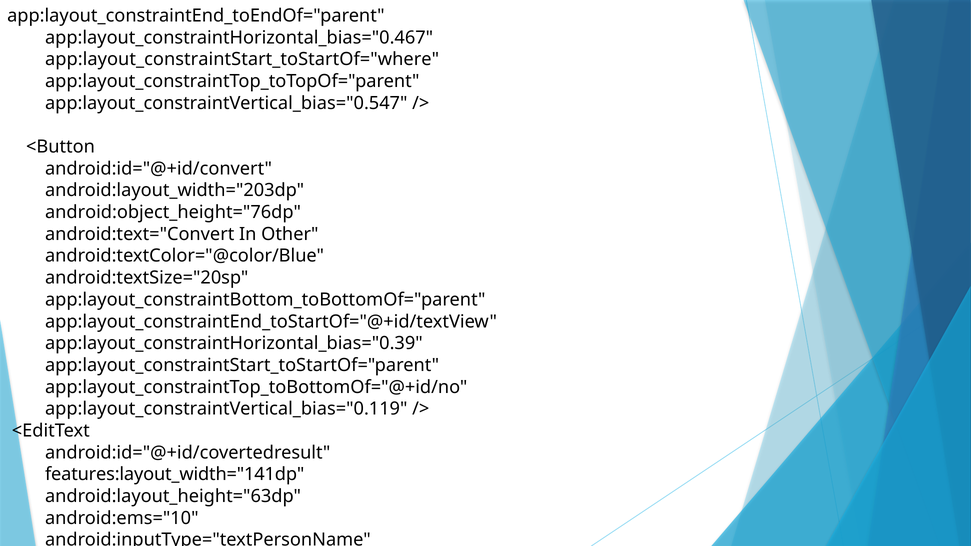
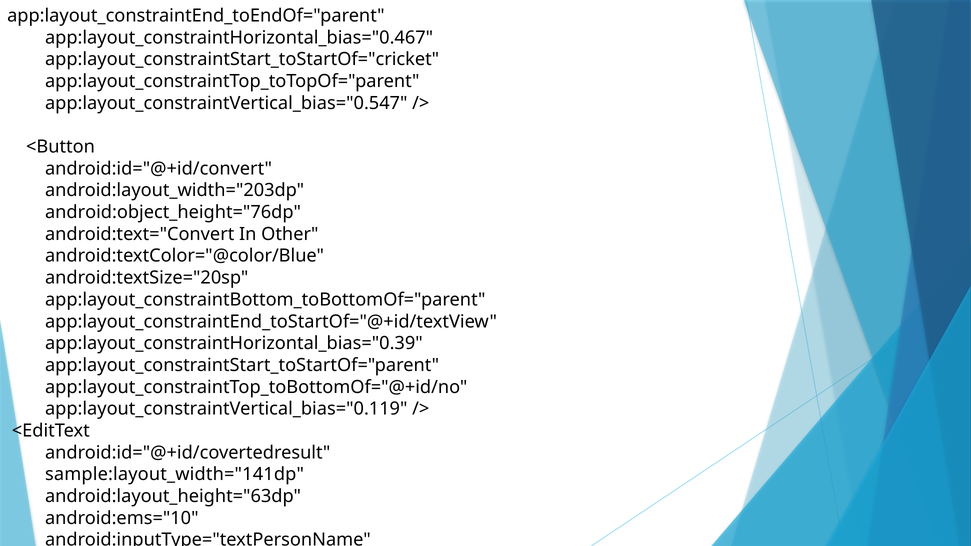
app:layout_constraintStart_toStartOf="where: app:layout_constraintStart_toStartOf="where -> app:layout_constraintStart_toStartOf="cricket
features:layout_width="141dp: features:layout_width="141dp -> sample:layout_width="141dp
